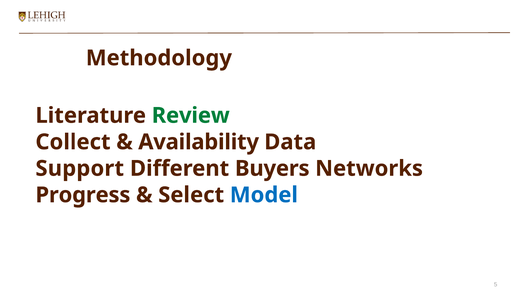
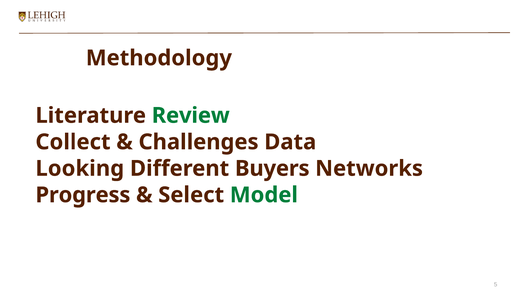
Availability: Availability -> Challenges
Support: Support -> Looking
Model colour: blue -> green
